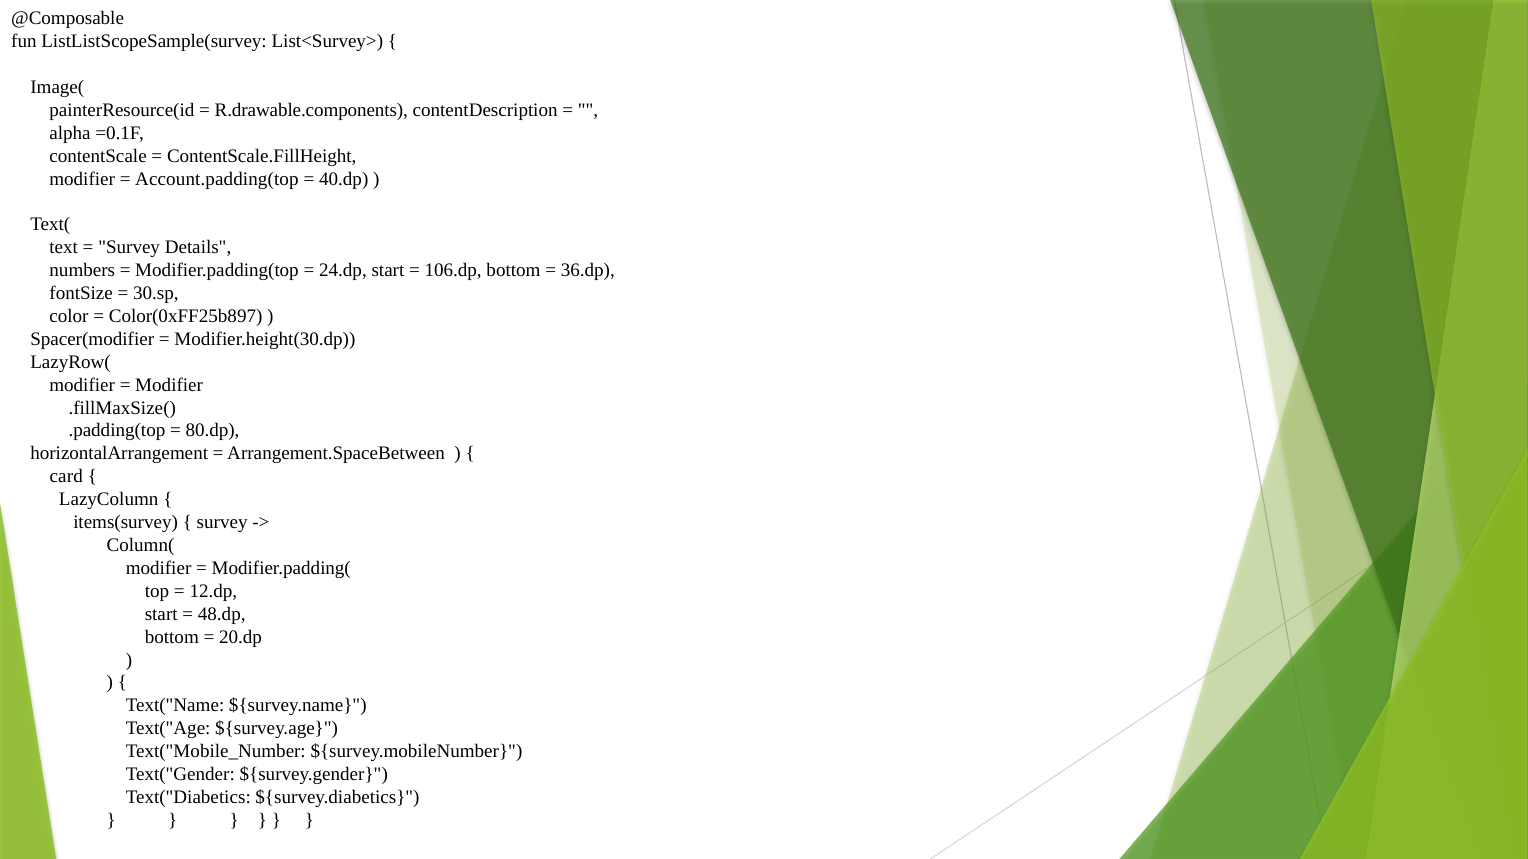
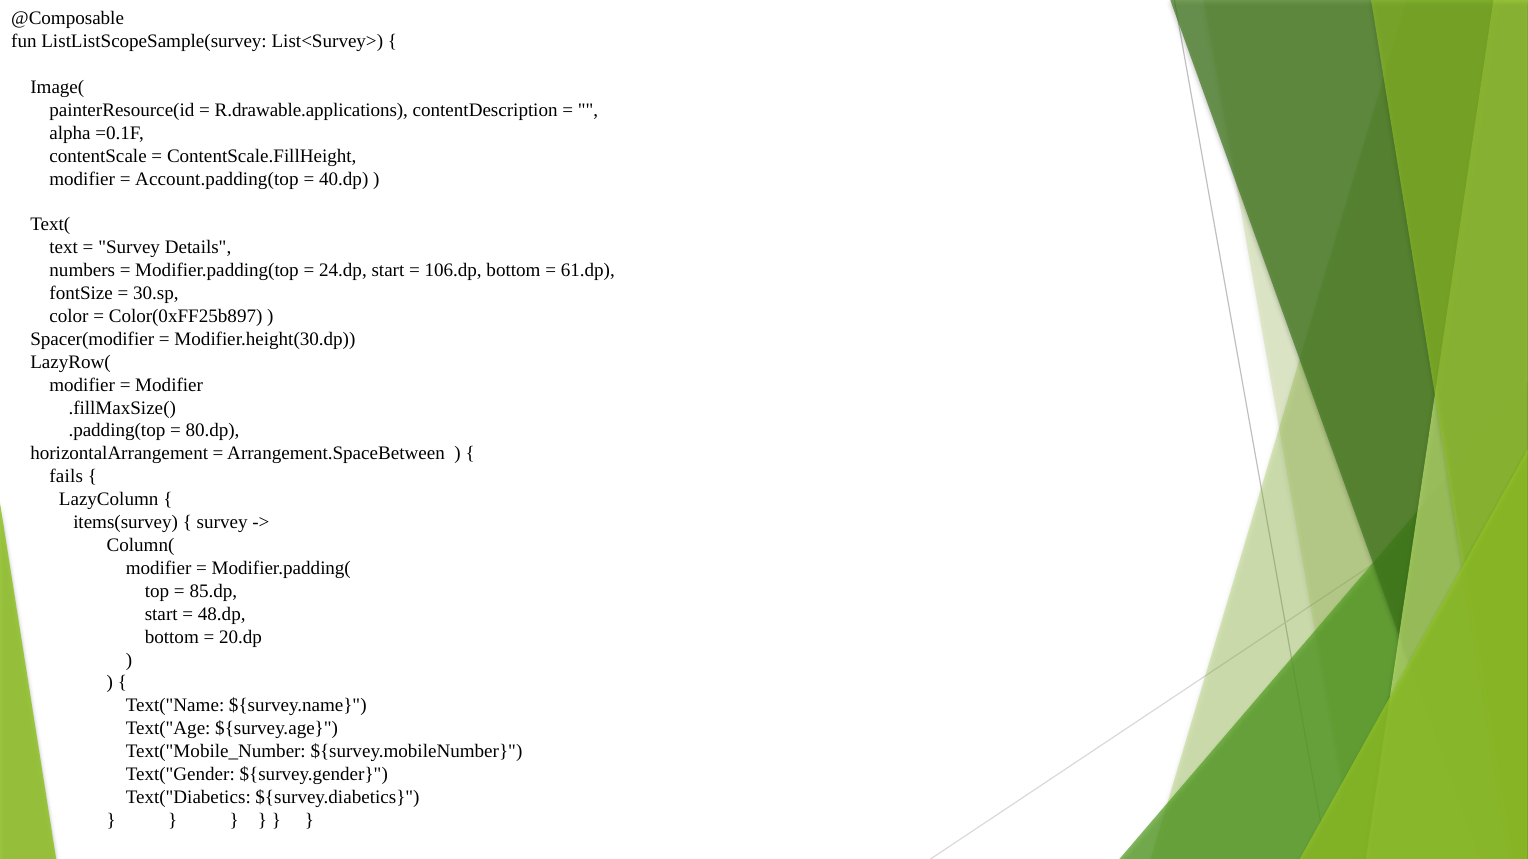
R.drawable.components: R.drawable.components -> R.drawable.applications
36.dp: 36.dp -> 61.dp
card: card -> fails
12.dp: 12.dp -> 85.dp
